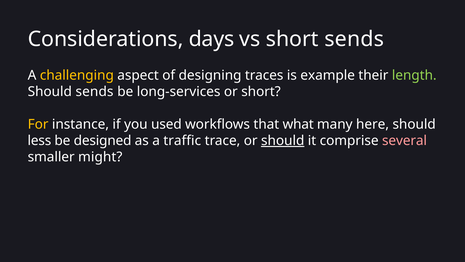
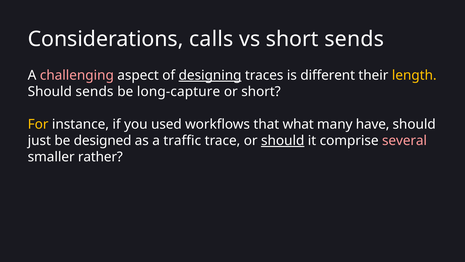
days: days -> calls
challenging colour: yellow -> pink
designing underline: none -> present
example: example -> different
length colour: light green -> yellow
long-services: long-services -> long-capture
here: here -> have
less: less -> just
might: might -> rather
